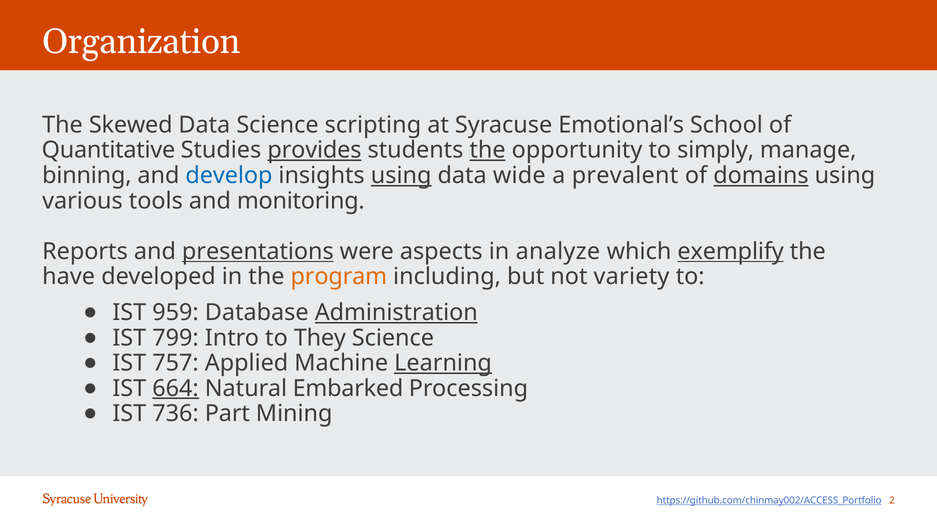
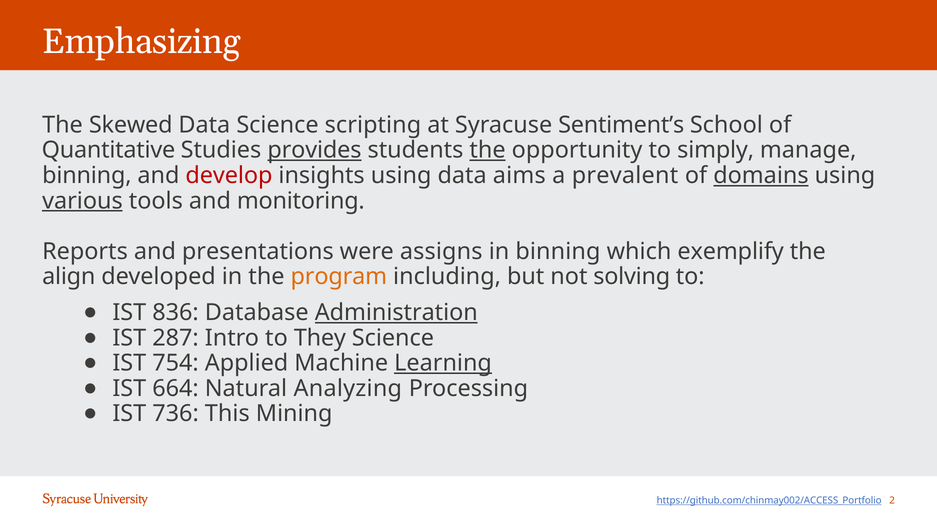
Organization: Organization -> Emphasizing
Emotional’s: Emotional’s -> Sentiment’s
develop colour: blue -> red
using at (401, 176) underline: present -> none
wide: wide -> aims
various underline: none -> present
presentations underline: present -> none
aspects: aspects -> assigns
in analyze: analyze -> binning
exemplify underline: present -> none
have: have -> align
variety: variety -> solving
959: 959 -> 836
799: 799 -> 287
757: 757 -> 754
664 underline: present -> none
Embarked: Embarked -> Analyzing
Part: Part -> This
